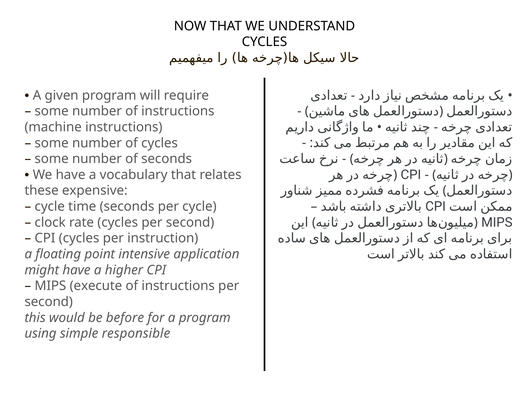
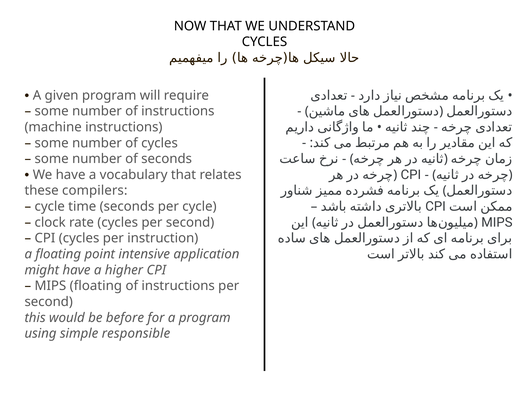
expensive: expensive -> compilers
MIPS execute: execute -> floating
